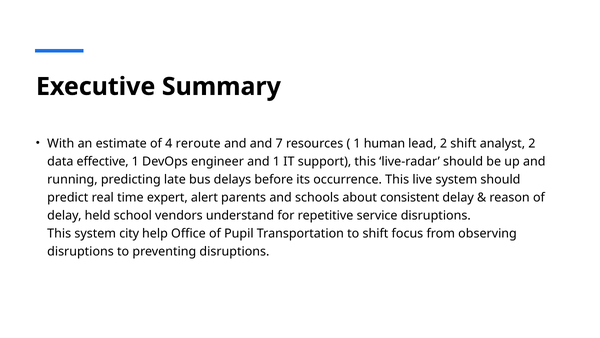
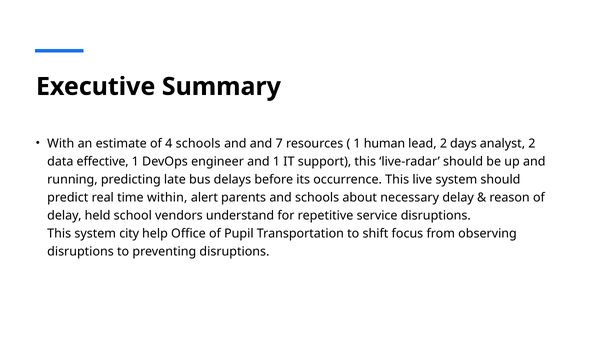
4 reroute: reroute -> schools
2 shift: shift -> days
expert: expert -> within
consistent: consistent -> necessary
